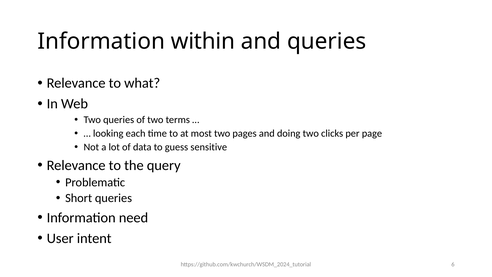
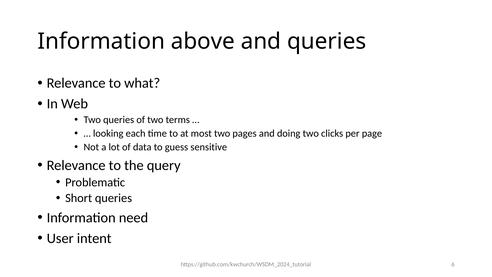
within: within -> above
